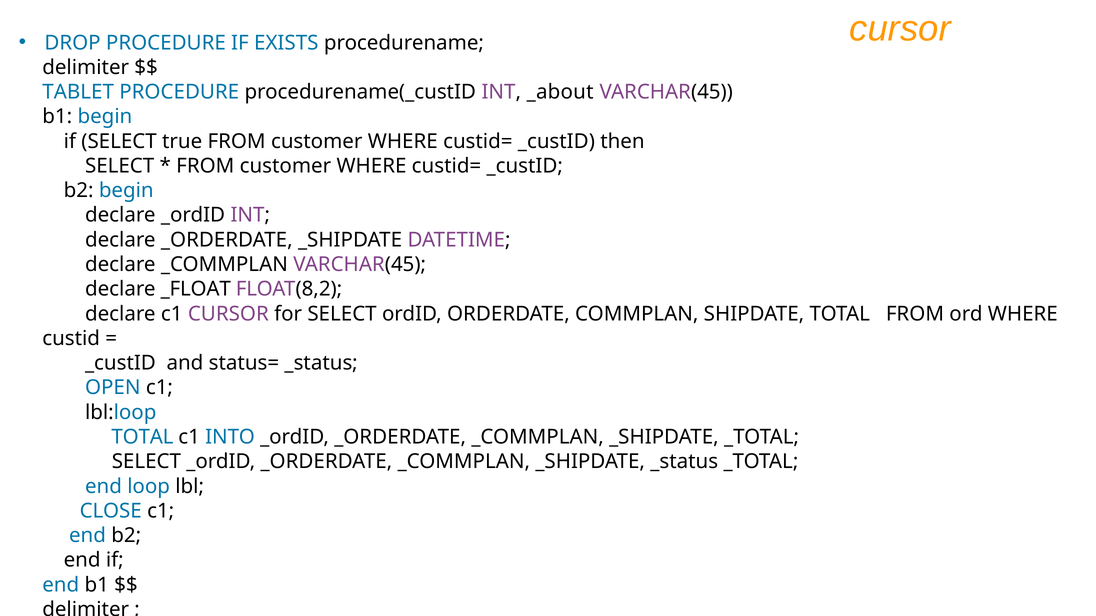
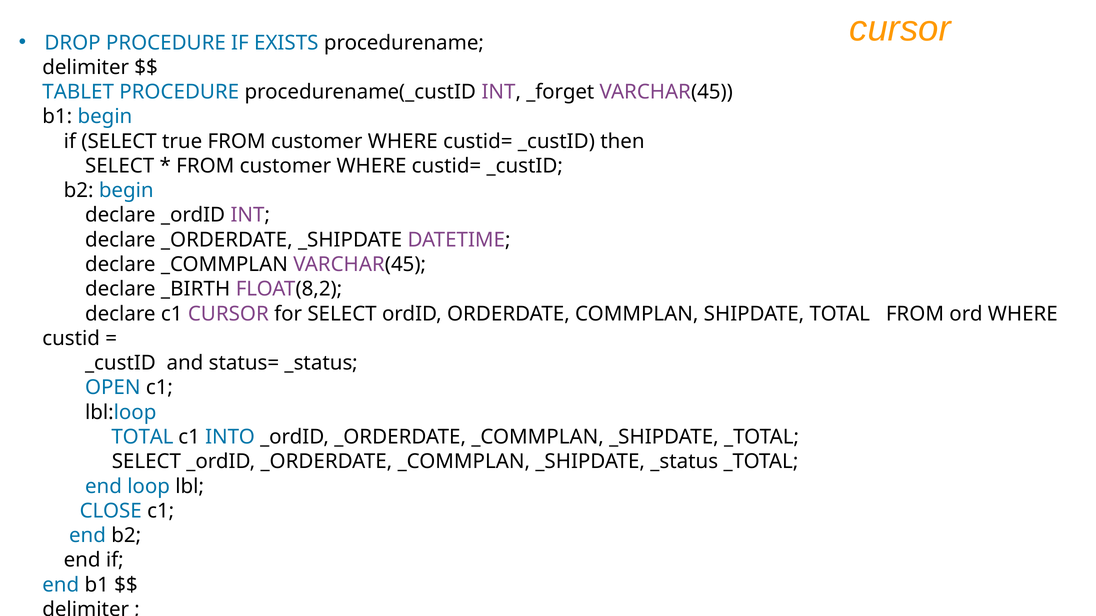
_about: _about -> _forget
_FLOAT: _FLOAT -> _BIRTH
